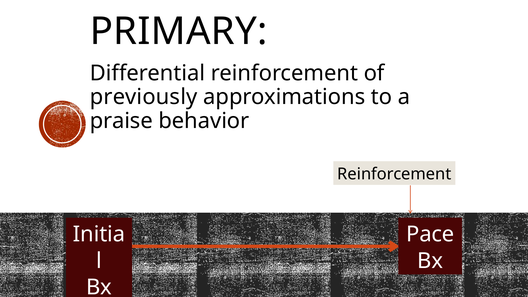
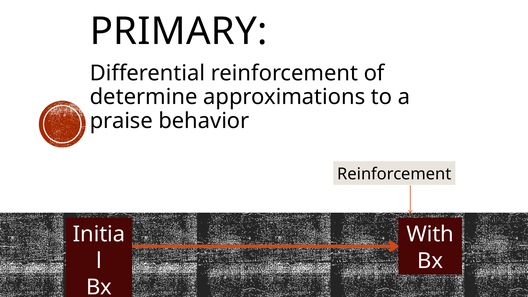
previously: previously -> determine
Pace: Pace -> With
